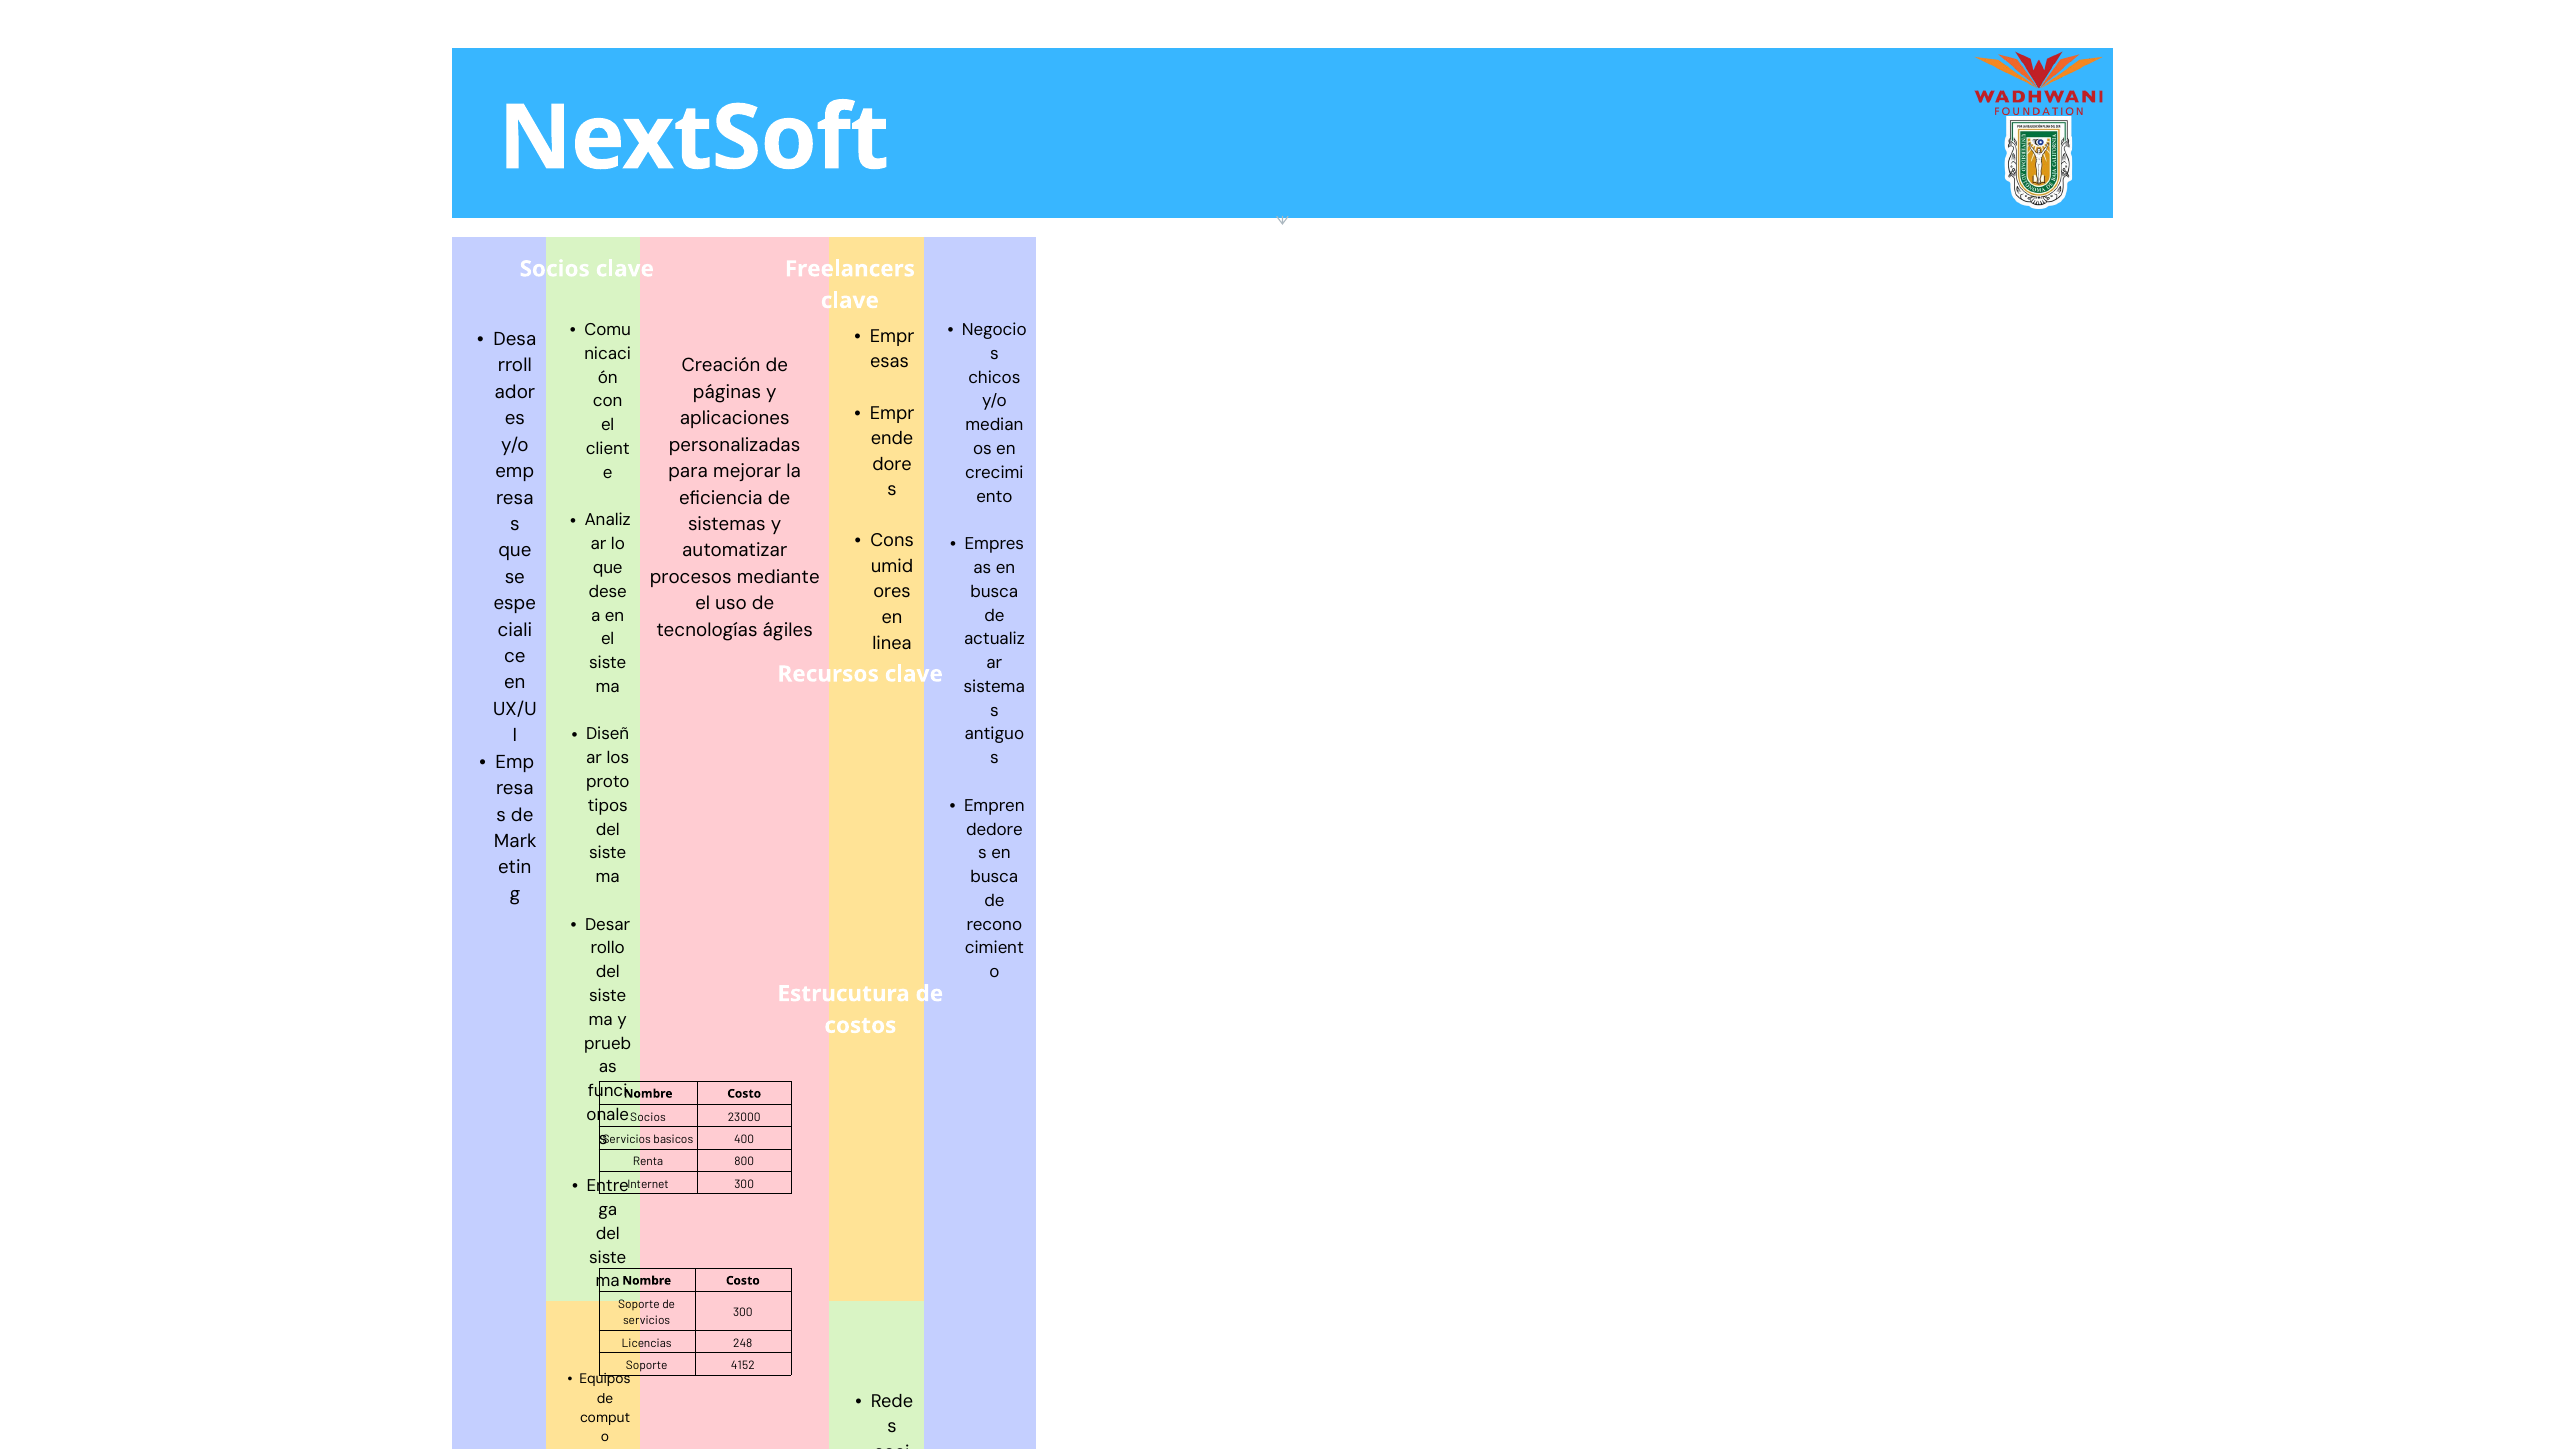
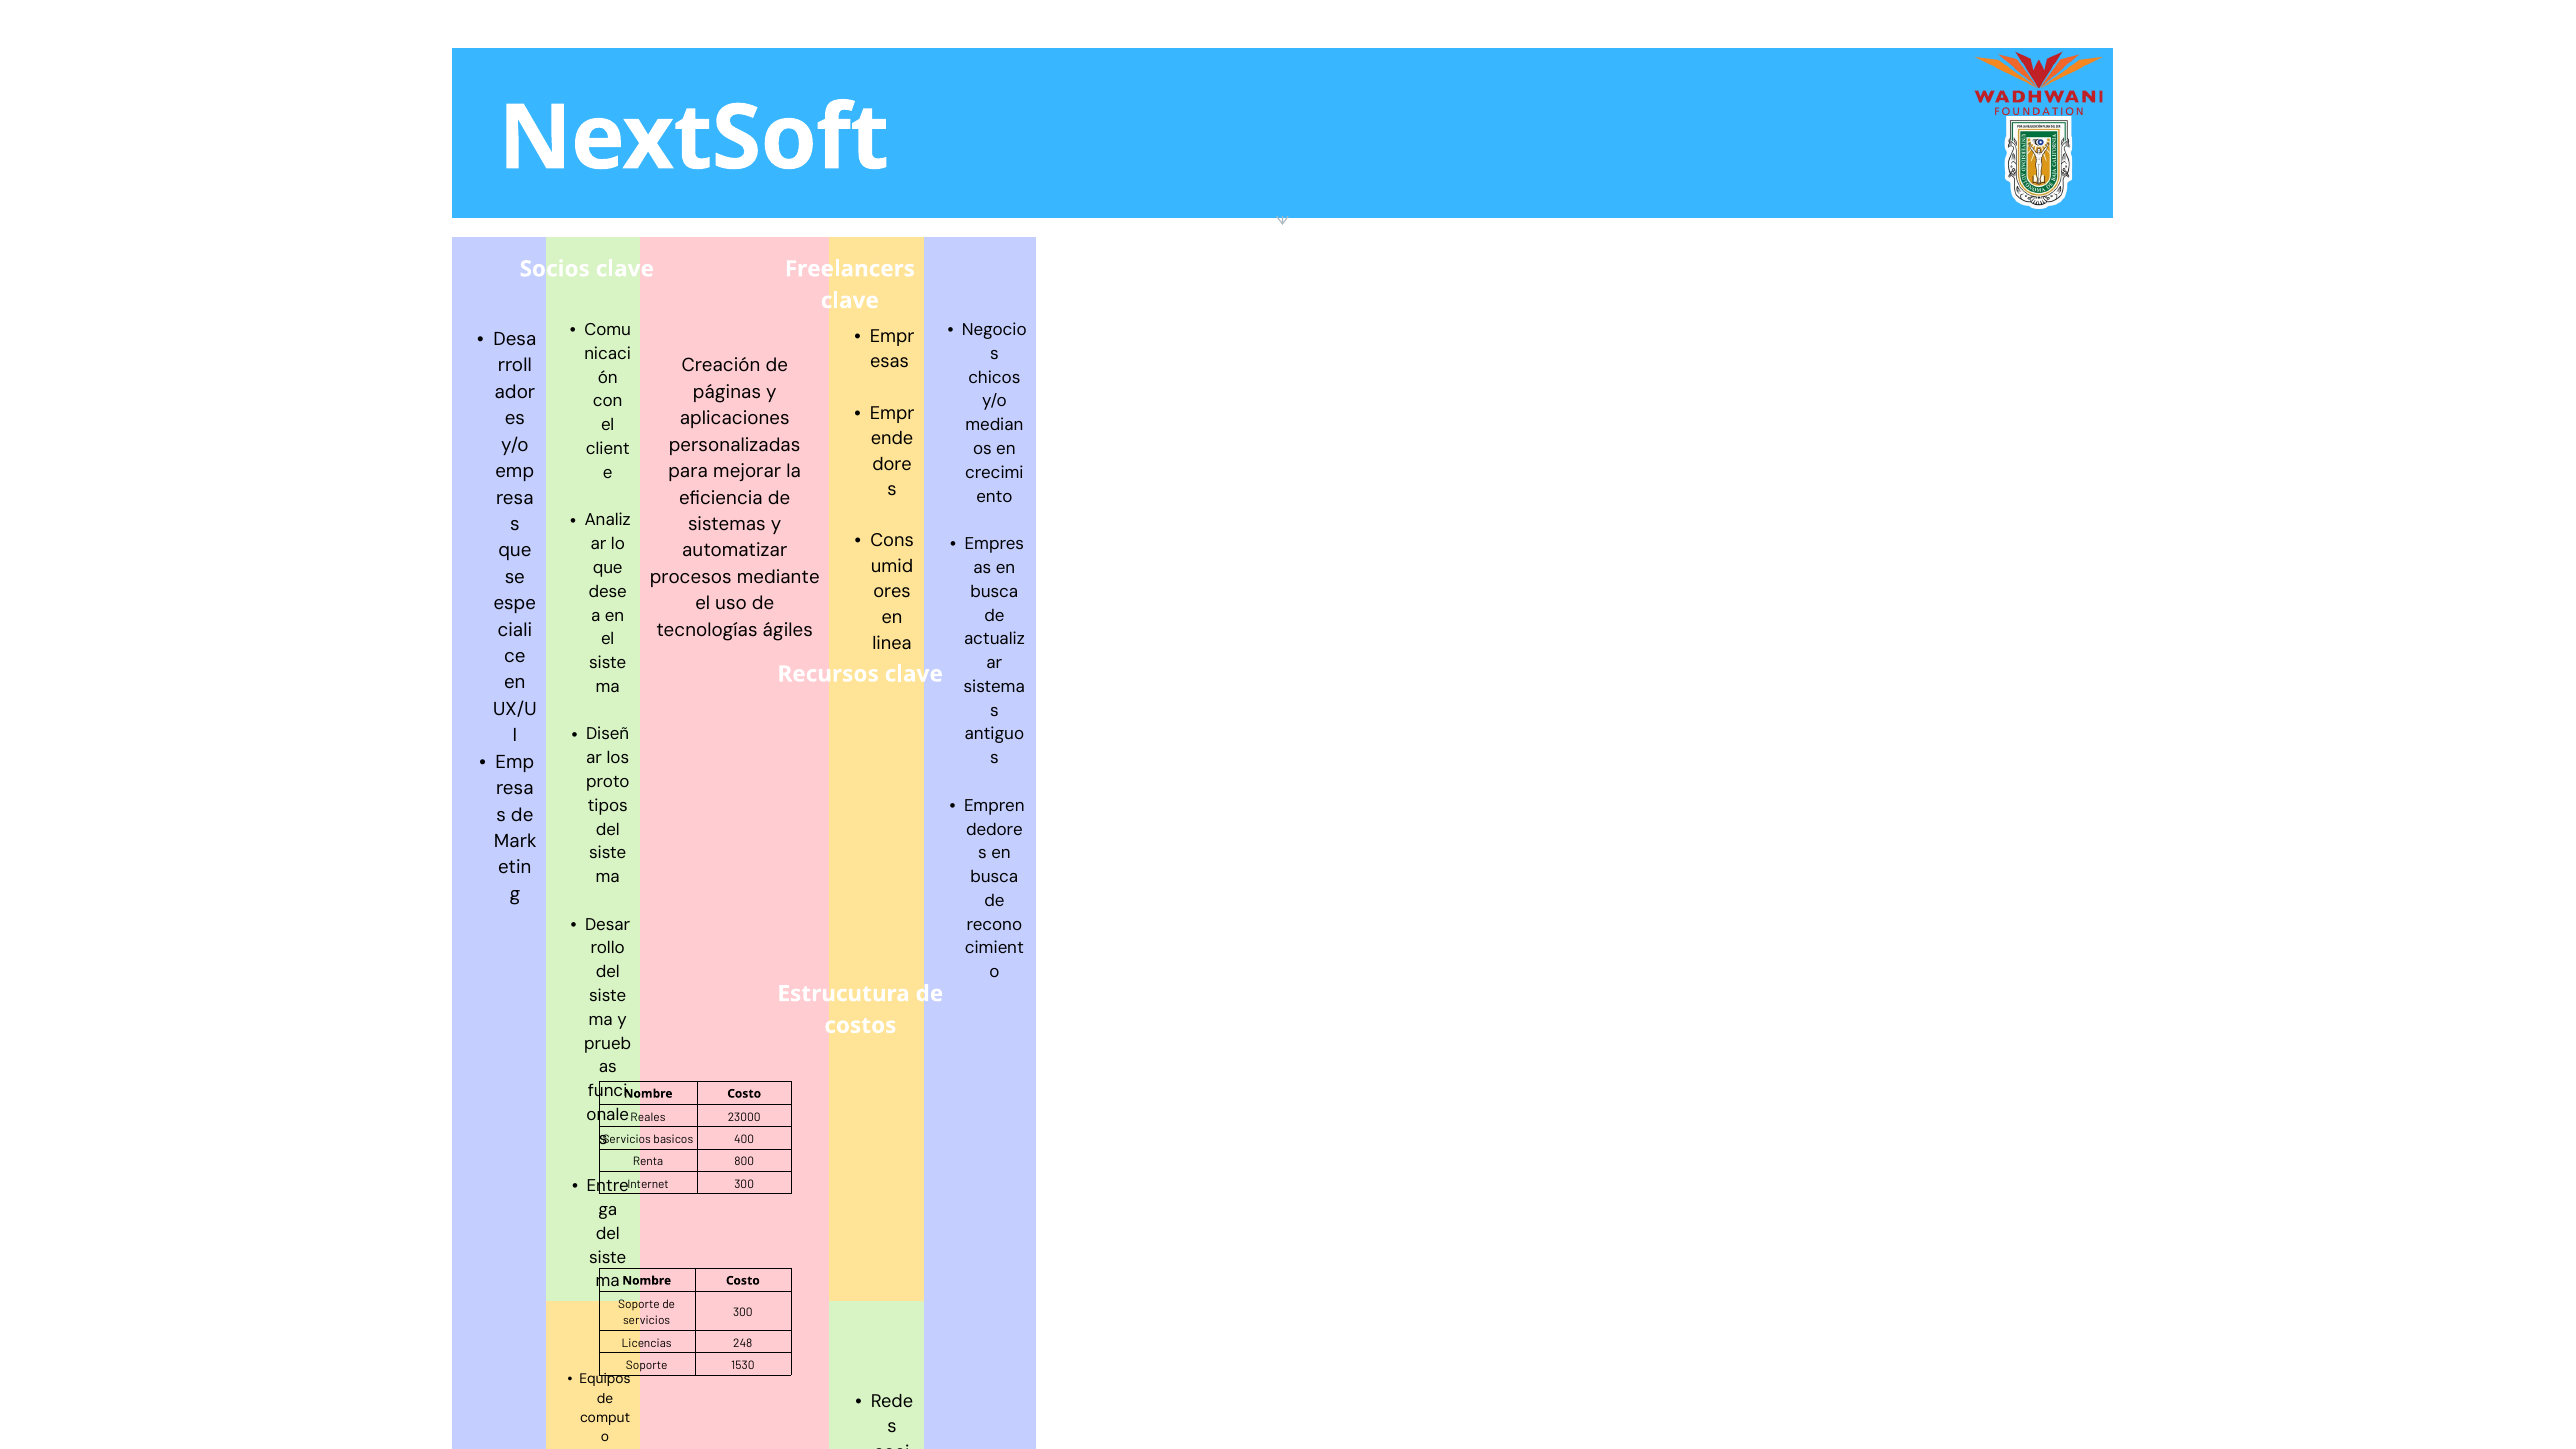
Socios at (648, 1117): Socios -> Reales
4152: 4152 -> 1530
